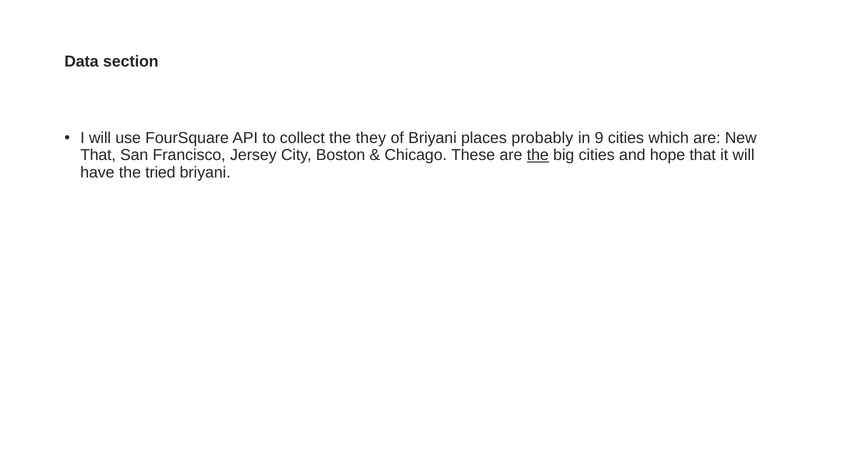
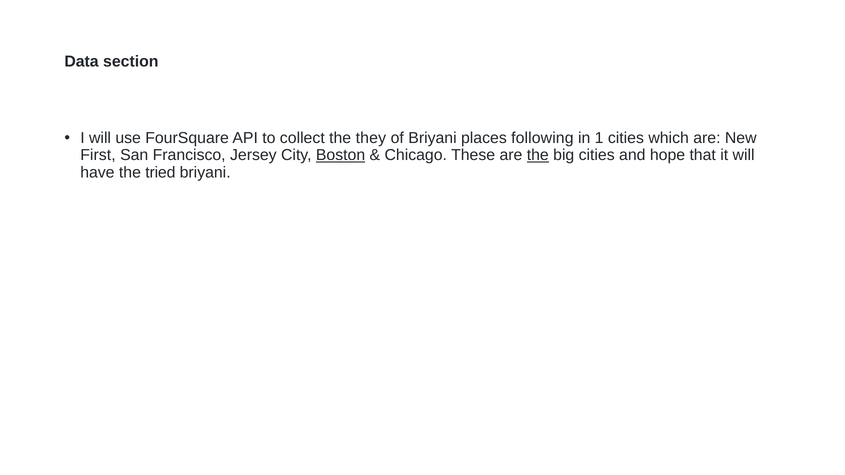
probably: probably -> following
9: 9 -> 1
That at (98, 155): That -> First
Boston underline: none -> present
